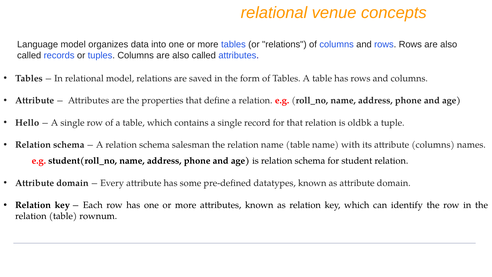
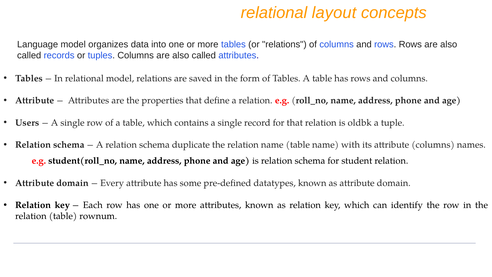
venue: venue -> layout
Hello: Hello -> Users
salesman: salesman -> duplicate
